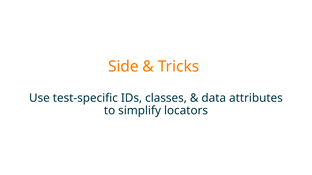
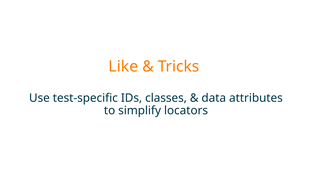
Side: Side -> Like
